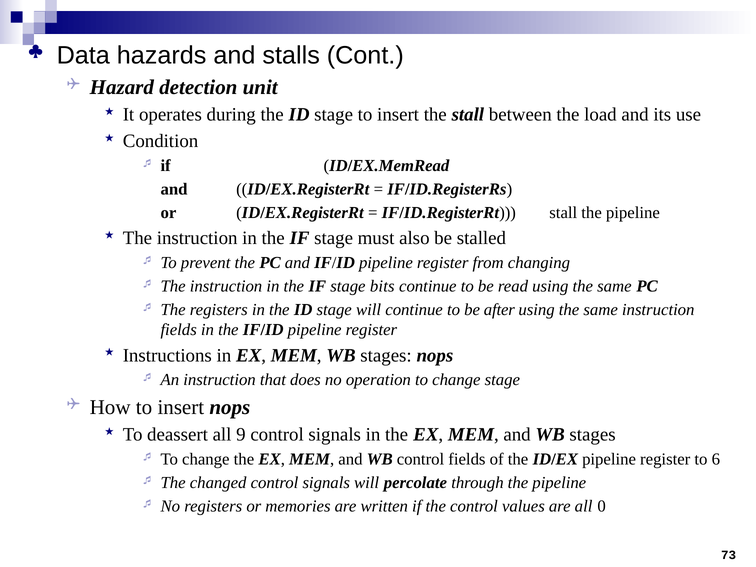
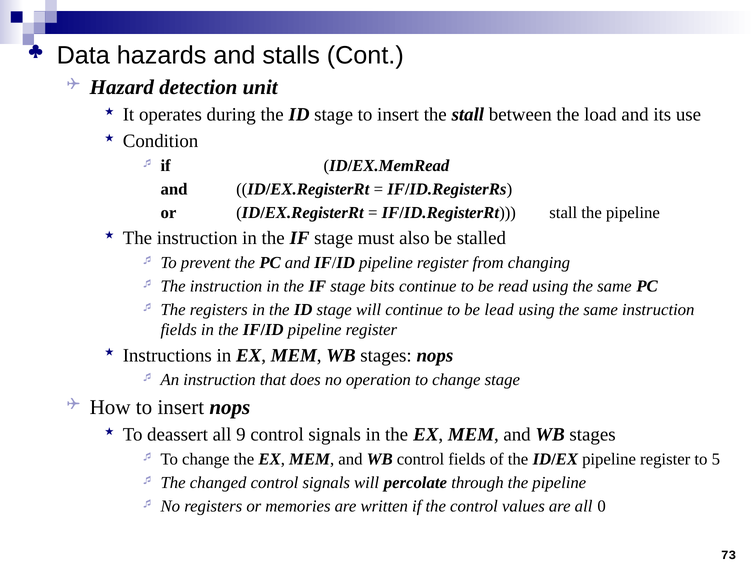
after: after -> lead
6: 6 -> 5
